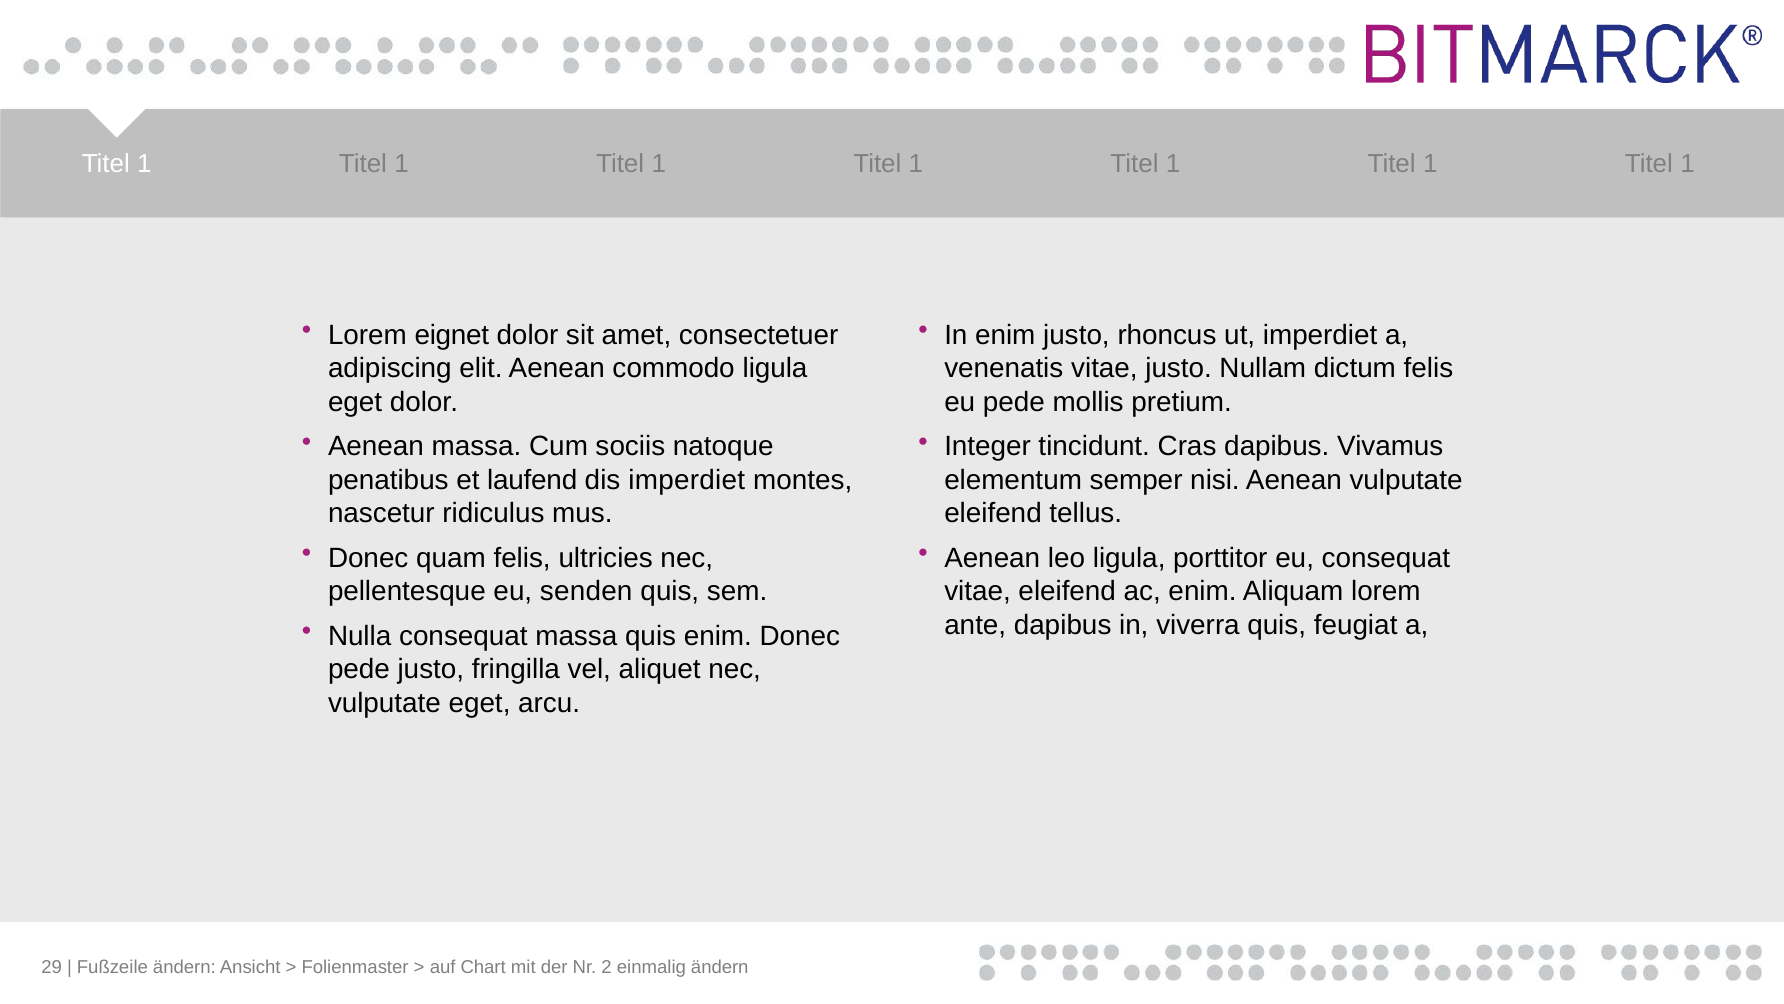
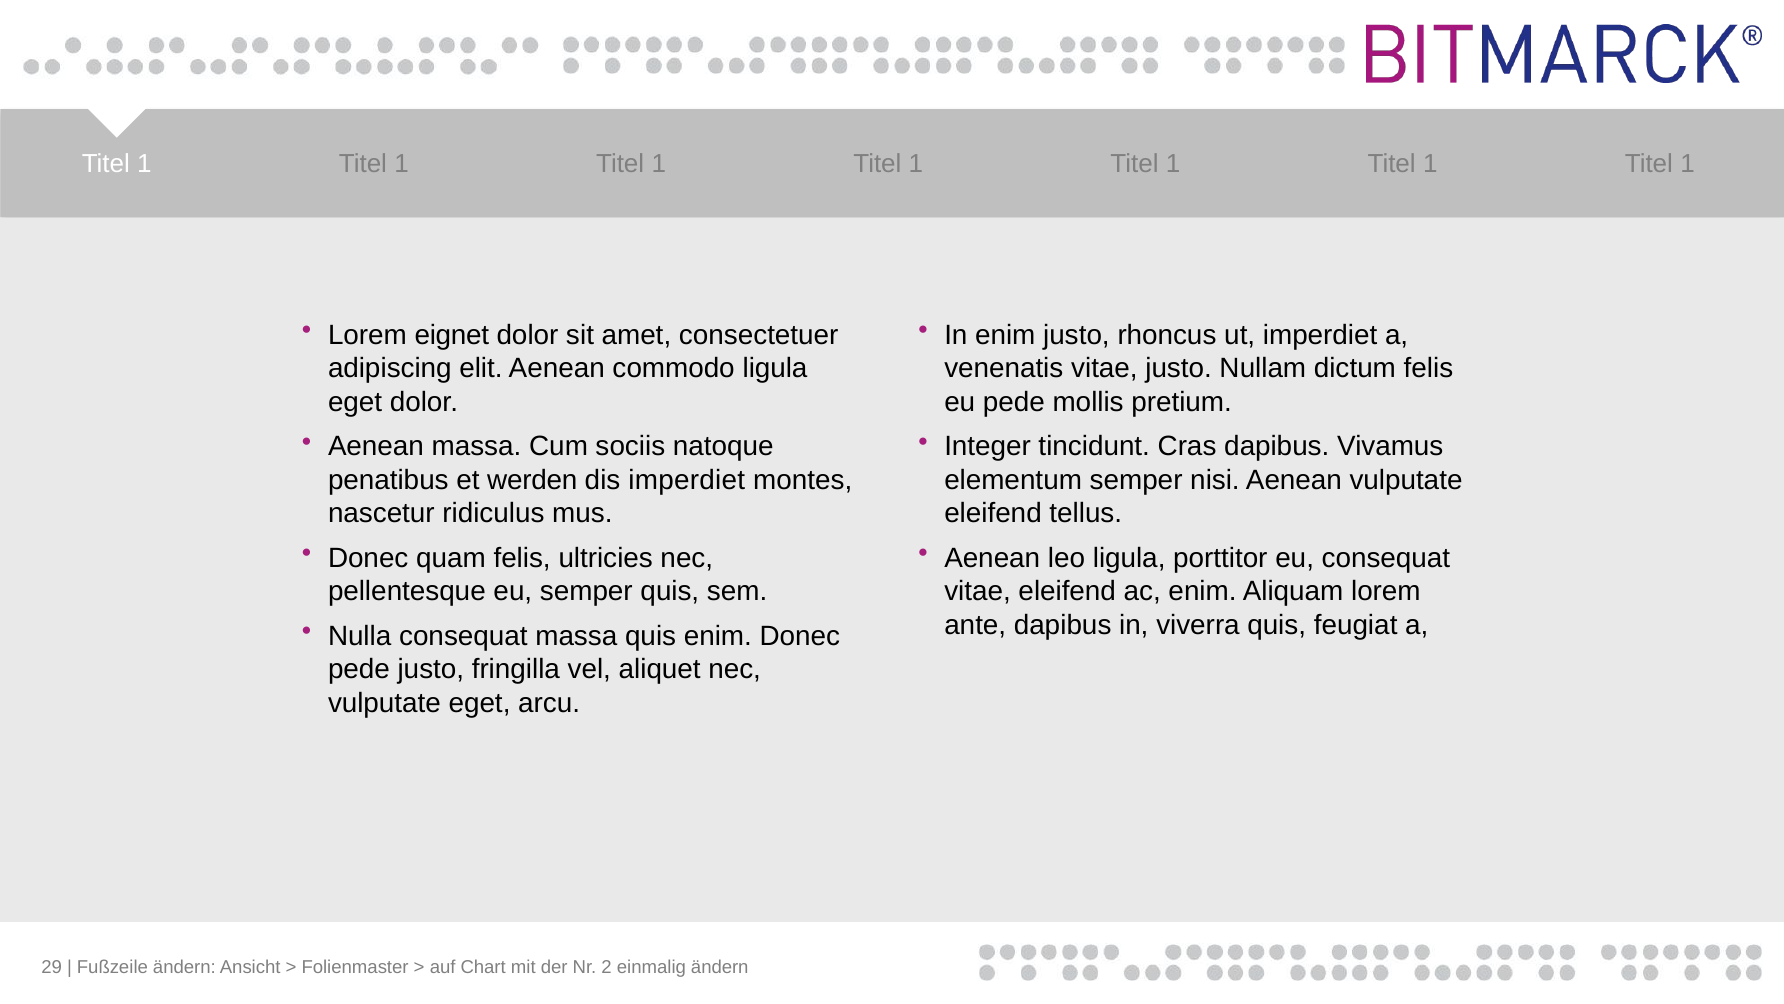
laufend: laufend -> werden
eu senden: senden -> semper
